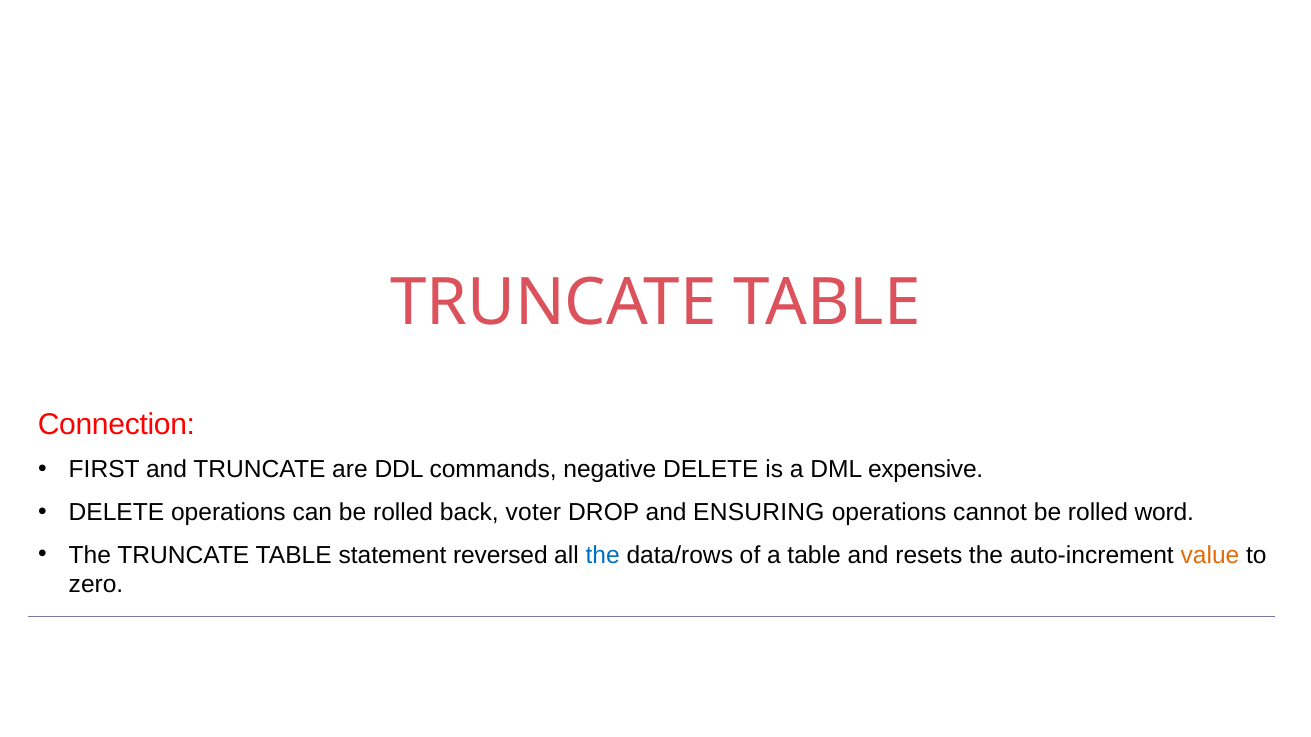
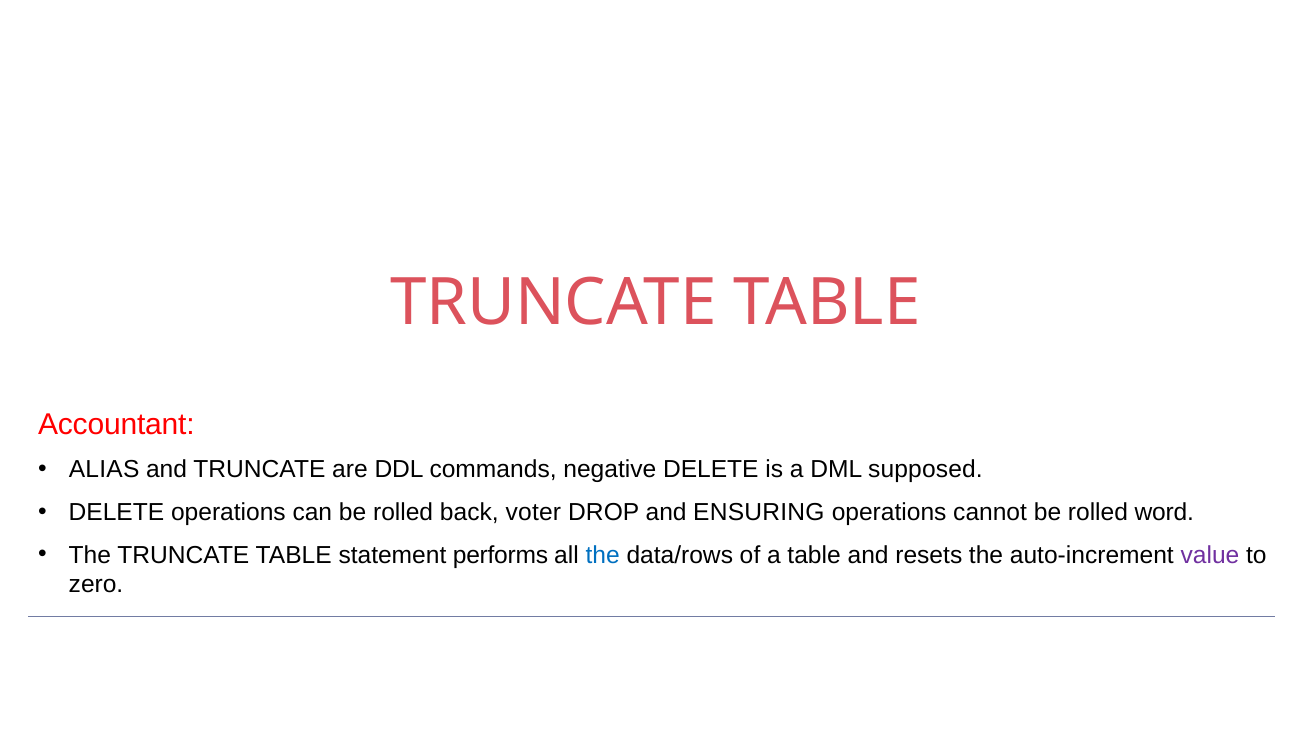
Connection: Connection -> Accountant
FIRST: FIRST -> ALIAS
expensive: expensive -> supposed
reversed: reversed -> performs
value colour: orange -> purple
